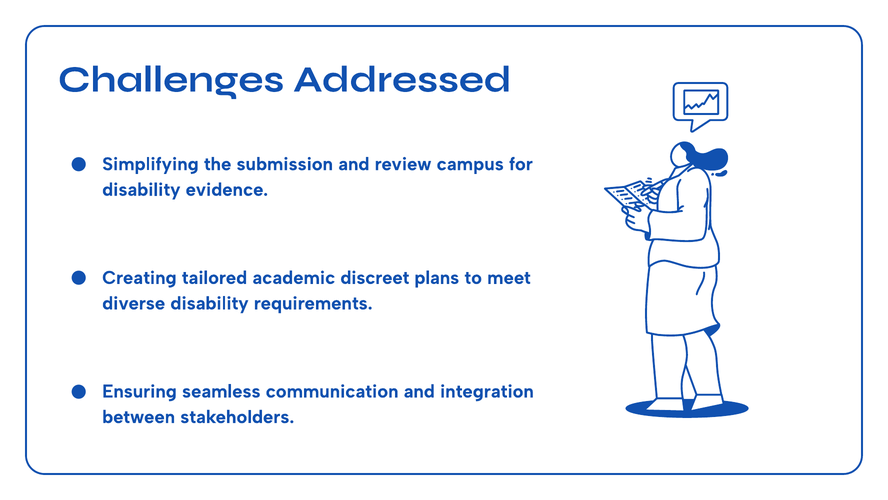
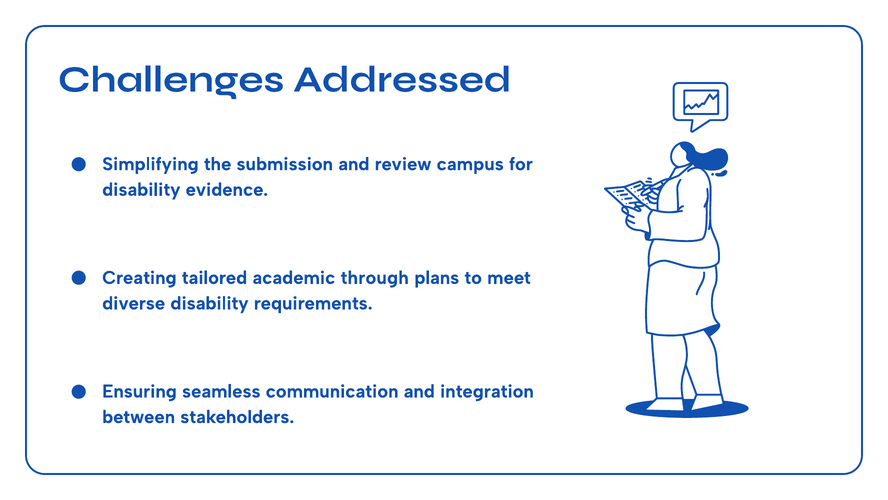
discreet: discreet -> through
